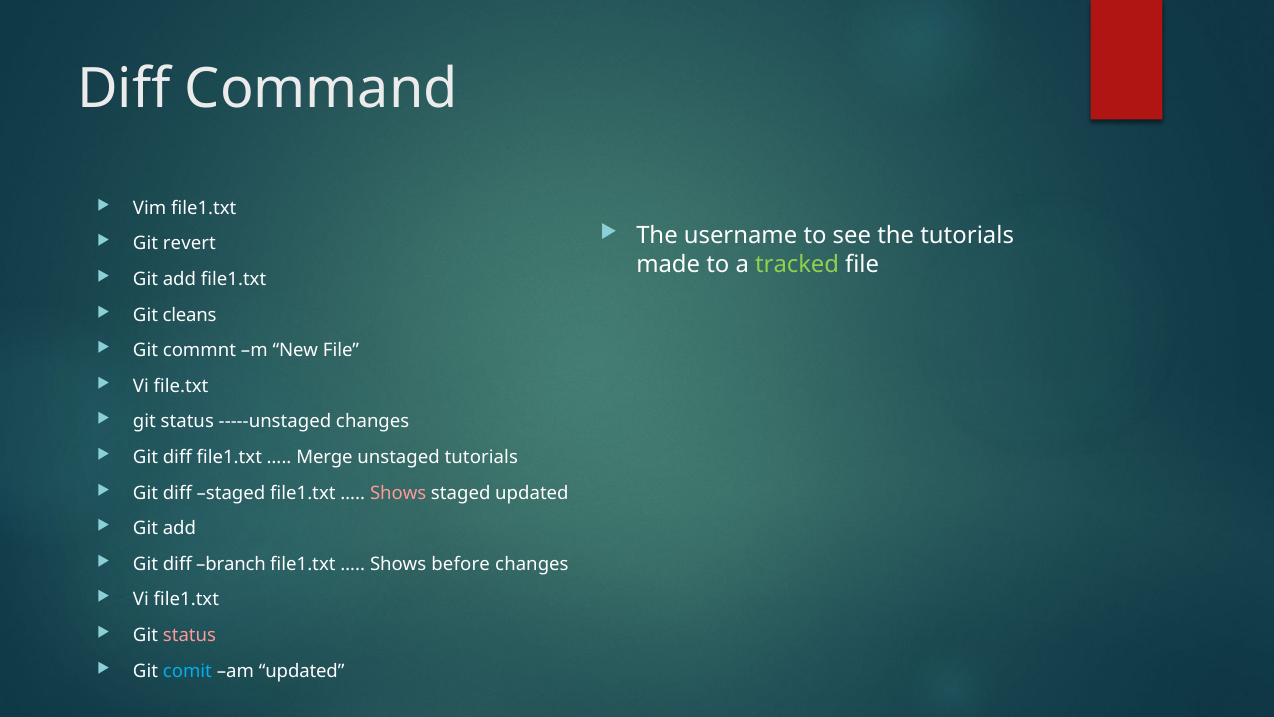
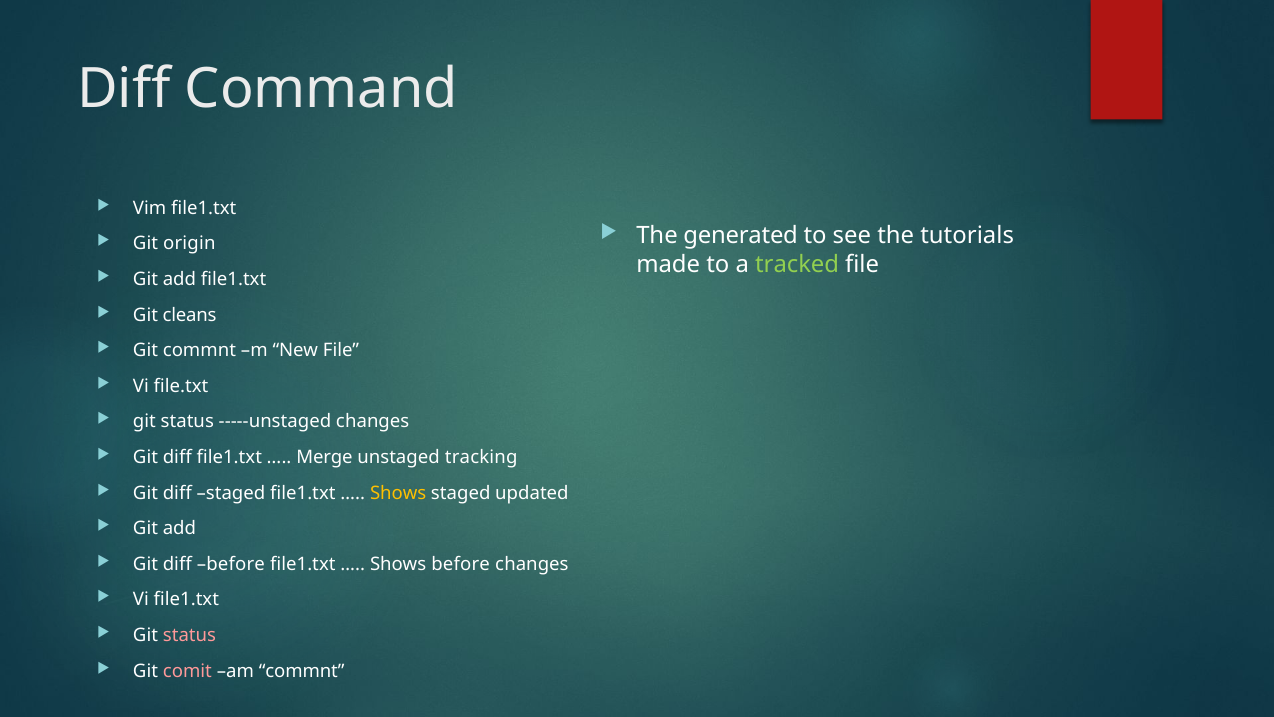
username: username -> generated
revert: revert -> origin
unstaged tutorials: tutorials -> tracking
Shows at (398, 493) colour: pink -> yellow
diff branch: branch -> before
comit colour: light blue -> pink
am updated: updated -> commnt
